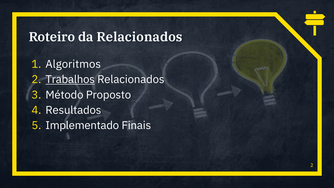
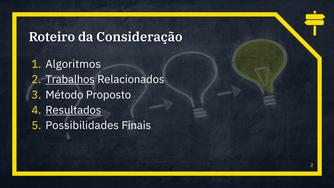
da Relacionados: Relacionados -> Consideração
Resultados underline: none -> present
Implementado: Implementado -> Possibilidades
